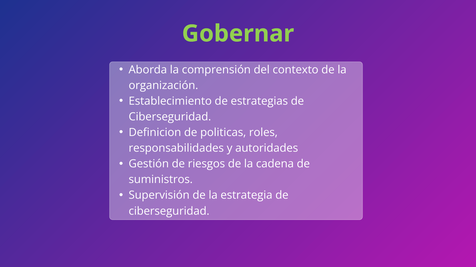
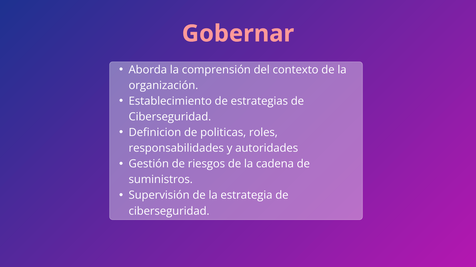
Gobernar colour: light green -> pink
